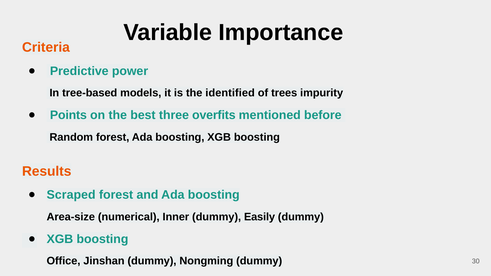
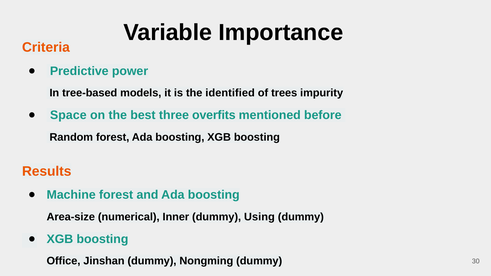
Points: Points -> Space
Scraped: Scraped -> Machine
Easily: Easily -> Using
